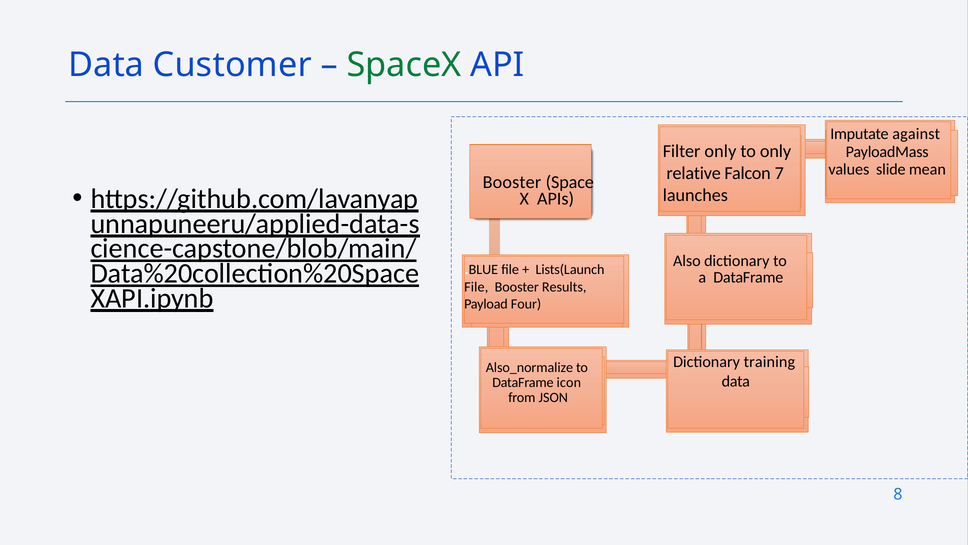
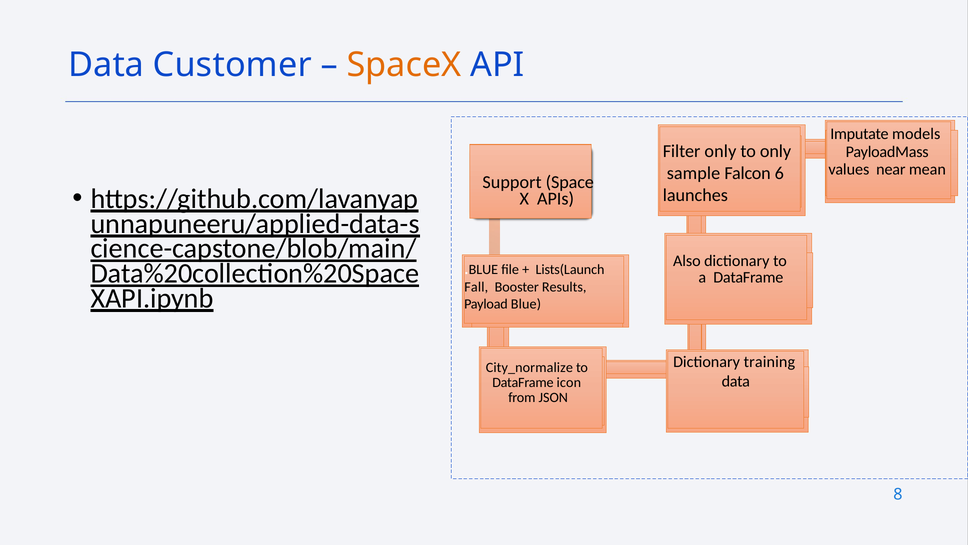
SpaceX colour: green -> orange
against: against -> models
slide: slide -> near
relative: relative -> sample
7: 7 -> 6
Booster at (512, 182): Booster -> Support
File at (476, 287): File -> Fall
Payload Four: Four -> Blue
Also_normalize: Also_normalize -> City_normalize
